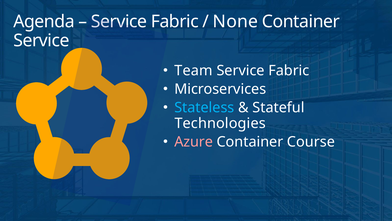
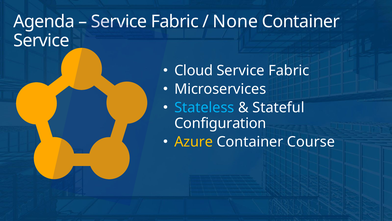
Team: Team -> Cloud
Technologies: Technologies -> Configuration
Azure colour: pink -> yellow
